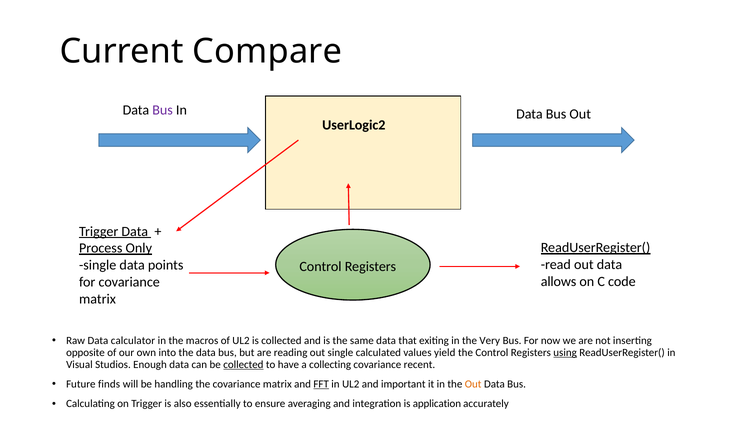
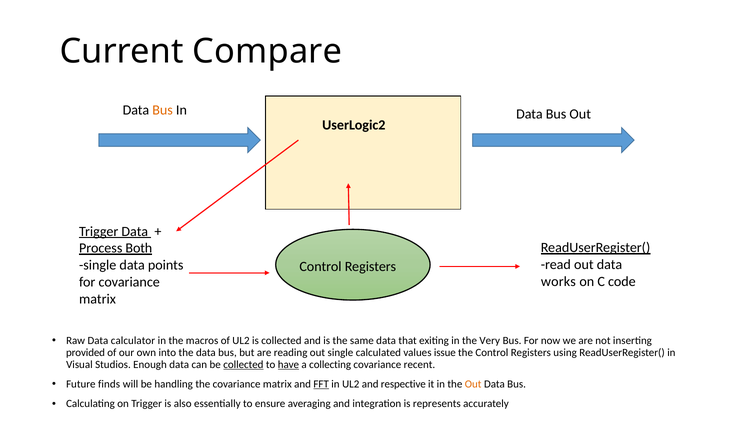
Bus at (163, 110) colour: purple -> orange
Only: Only -> Both
allows: allows -> works
opposite: opposite -> provided
yield: yield -> issue
using underline: present -> none
have underline: none -> present
important: important -> respective
application: application -> represents
